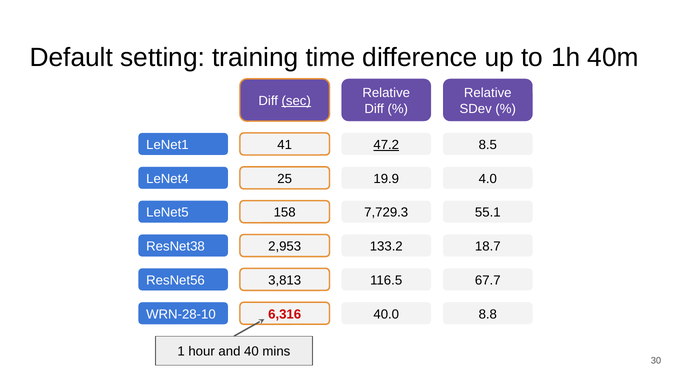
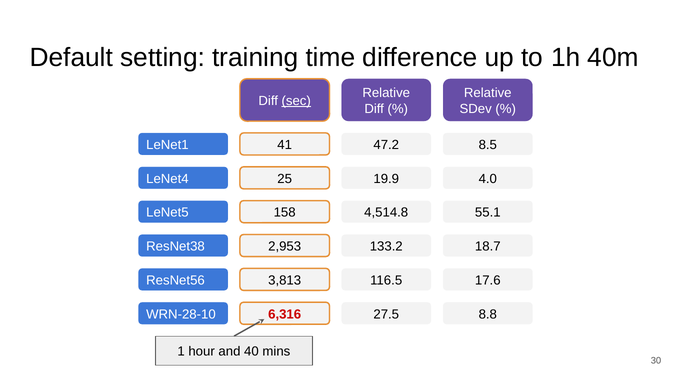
47.2 underline: present -> none
7,729.3: 7,729.3 -> 4,514.8
67.7: 67.7 -> 17.6
40.0: 40.0 -> 27.5
